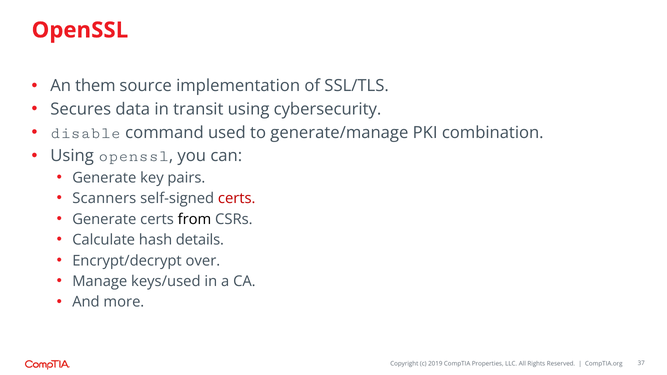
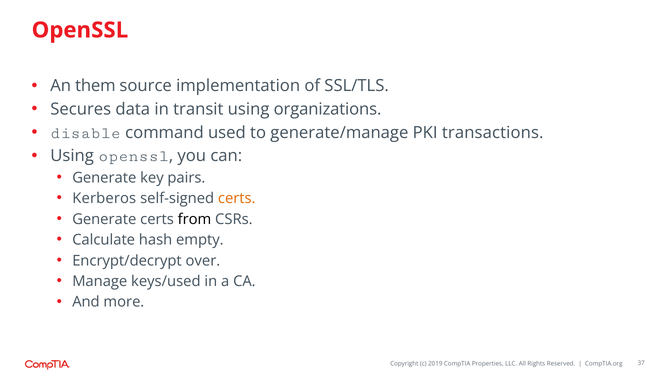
cybersecurity: cybersecurity -> organizations
combination: combination -> transactions
Scanners: Scanners -> Kerberos
certs at (237, 199) colour: red -> orange
details: details -> empty
